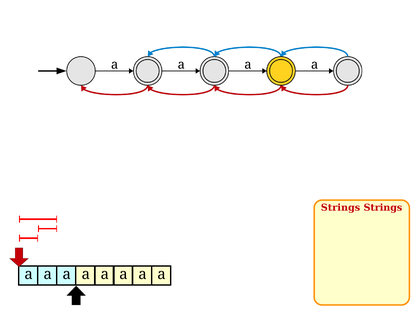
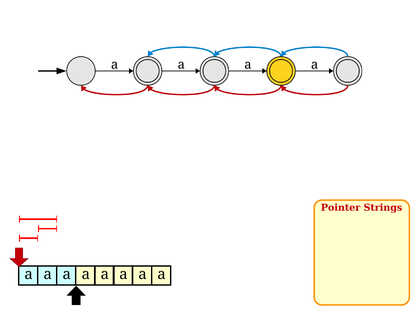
Strings at (341, 208): Strings -> Pointer
